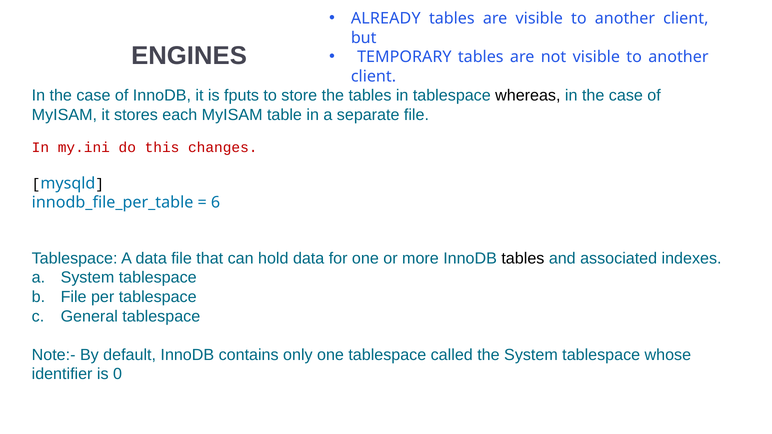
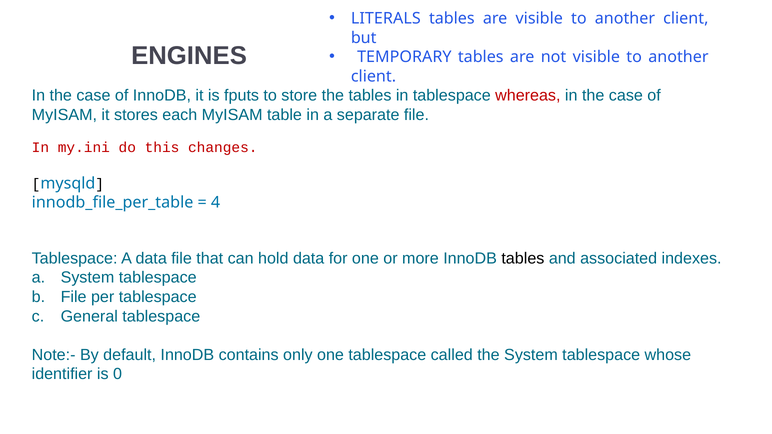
ALREADY: ALREADY -> LITERALS
whereas colour: black -> red
6: 6 -> 4
